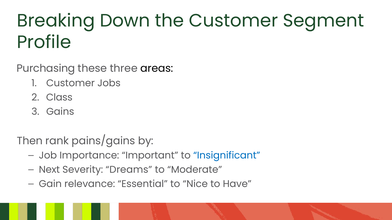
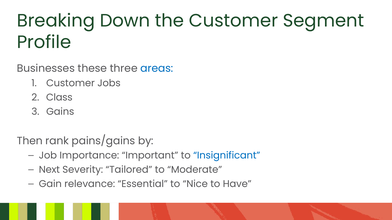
Purchasing: Purchasing -> Businesses
areas colour: black -> blue
Dreams: Dreams -> Tailored
